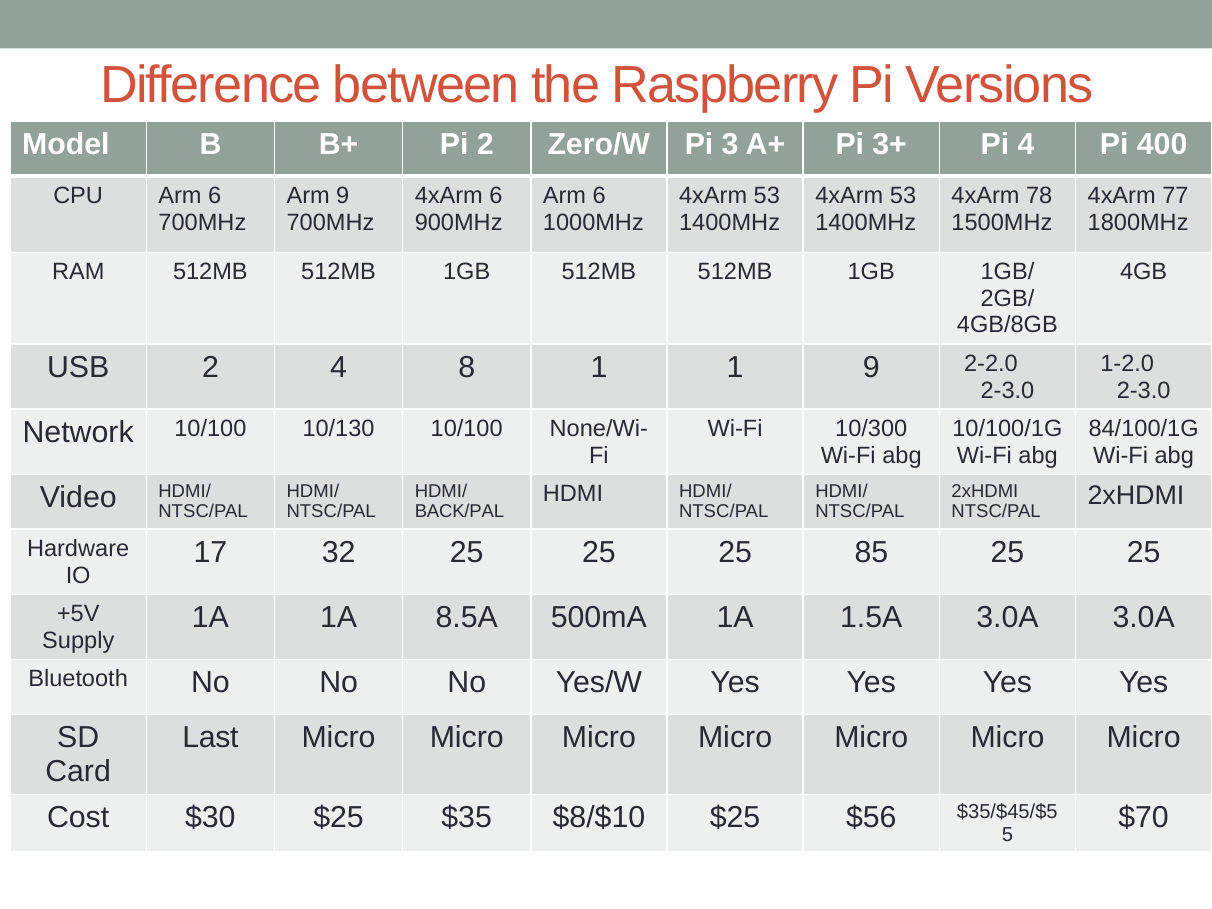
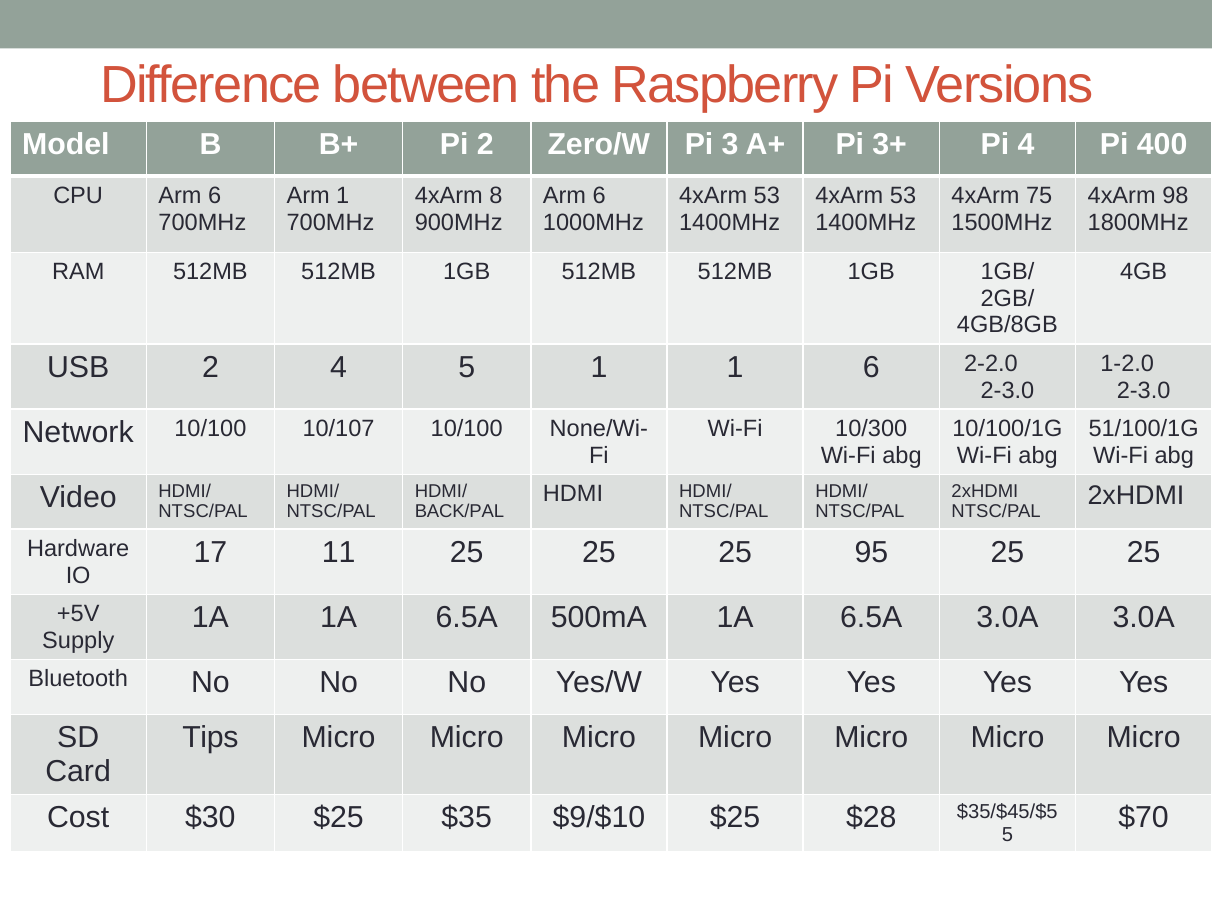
Arm 9: 9 -> 1
4xArm 6: 6 -> 8
78: 78 -> 75
77: 77 -> 98
4 8: 8 -> 5
1 9: 9 -> 6
84/100/1G: 84/100/1G -> 51/100/1G
10/130: 10/130 -> 10/107
32: 32 -> 11
85: 85 -> 95
1A 1A 8.5A: 8.5A -> 6.5A
500mA 1A 1.5A: 1.5A -> 6.5A
Last: Last -> Tips
$8/$10: $8/$10 -> $9/$10
$56: $56 -> $28
